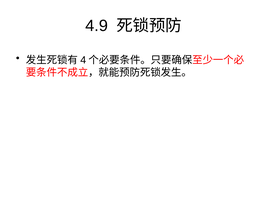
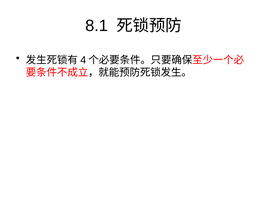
4.9: 4.9 -> 8.1
